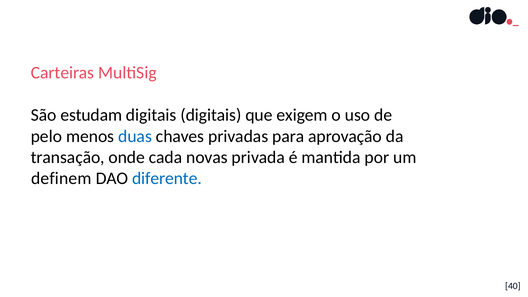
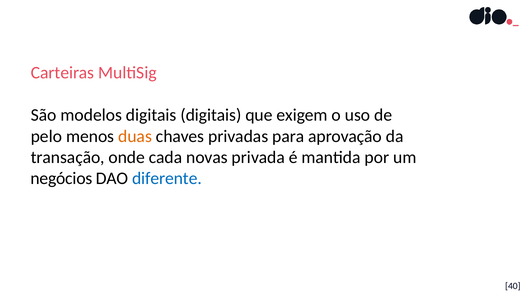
estudam: estudam -> modelos
duas colour: blue -> orange
definem: definem -> negócios
